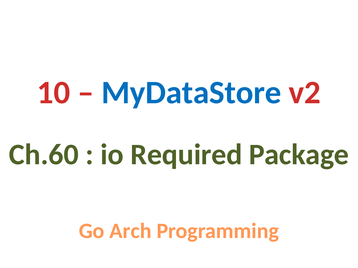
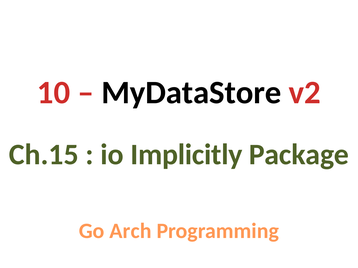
MyDataStore colour: blue -> black
Ch.60: Ch.60 -> Ch.15
Required: Required -> Implicitly
